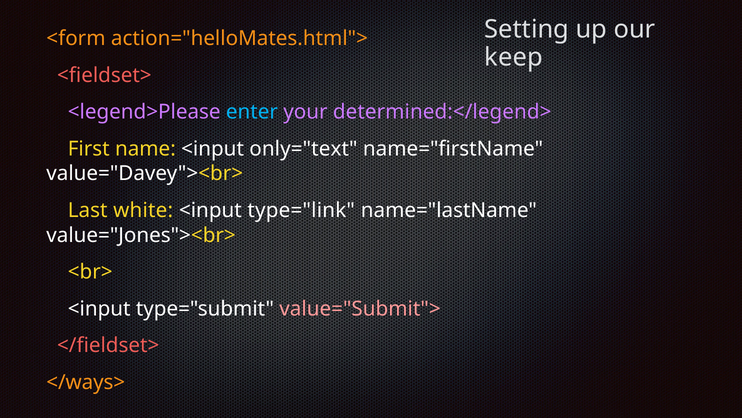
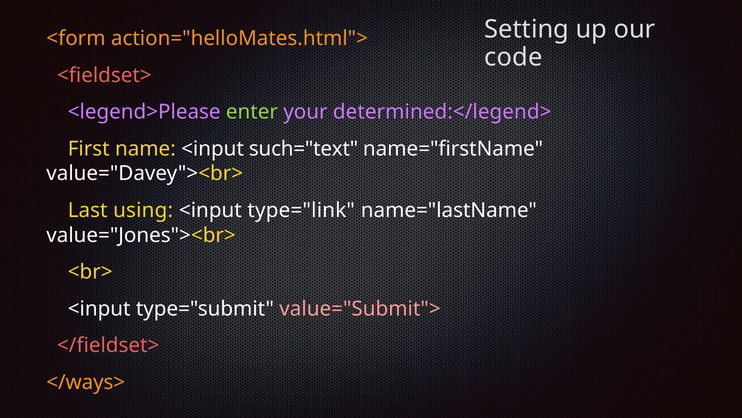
keep: keep -> code
enter colour: light blue -> light green
only="text: only="text -> such="text
white: white -> using
